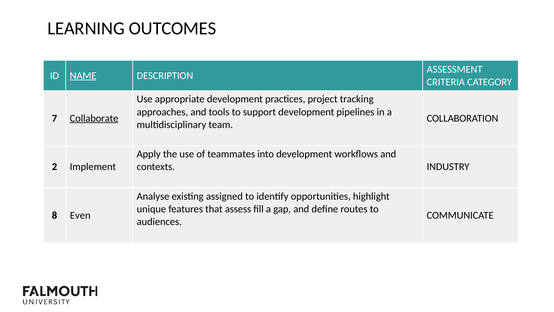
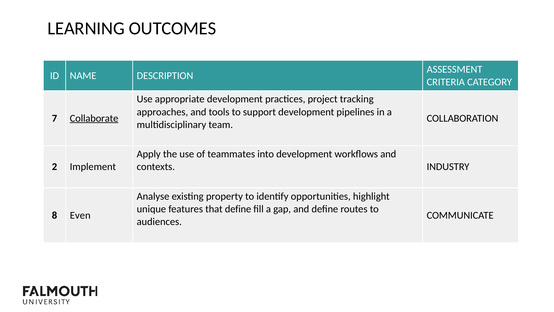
NAME underline: present -> none
assigned: assigned -> property
that assess: assess -> define
